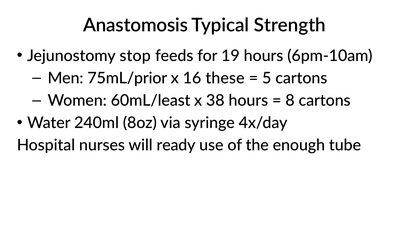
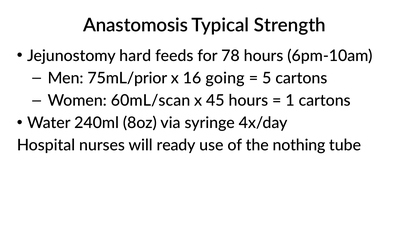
stop: stop -> hard
19: 19 -> 78
these: these -> going
60mL/least: 60mL/least -> 60mL/scan
38: 38 -> 45
8: 8 -> 1
enough: enough -> nothing
